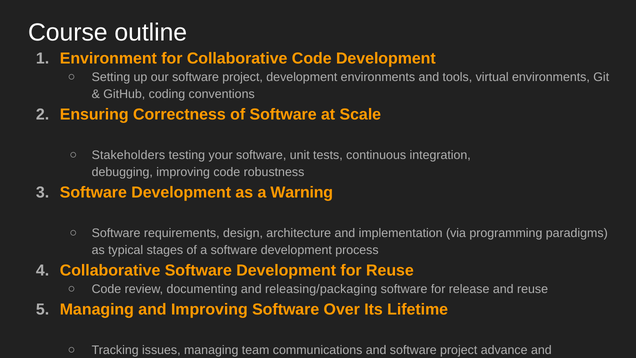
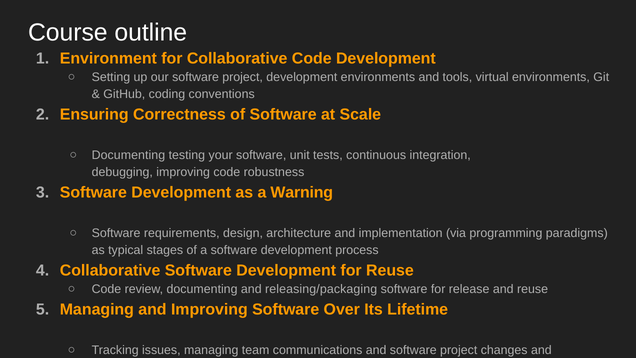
Stakeholders at (128, 155): Stakeholders -> Documenting
advance: advance -> changes
